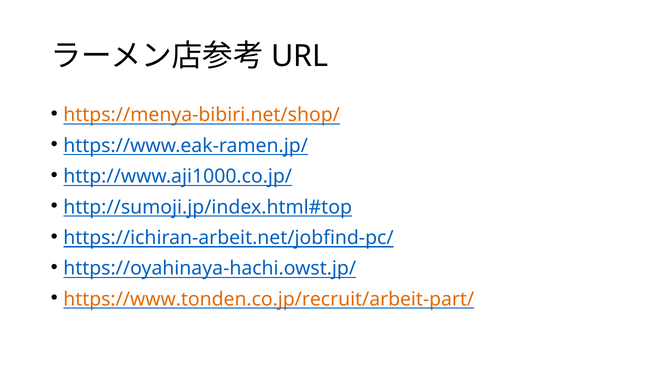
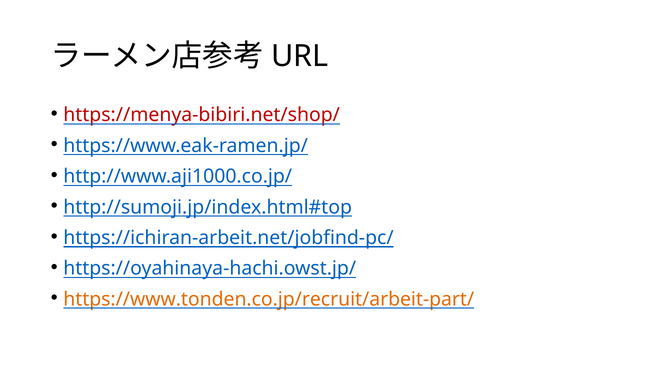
https://menya-bibiri.net/shop/ colour: orange -> red
